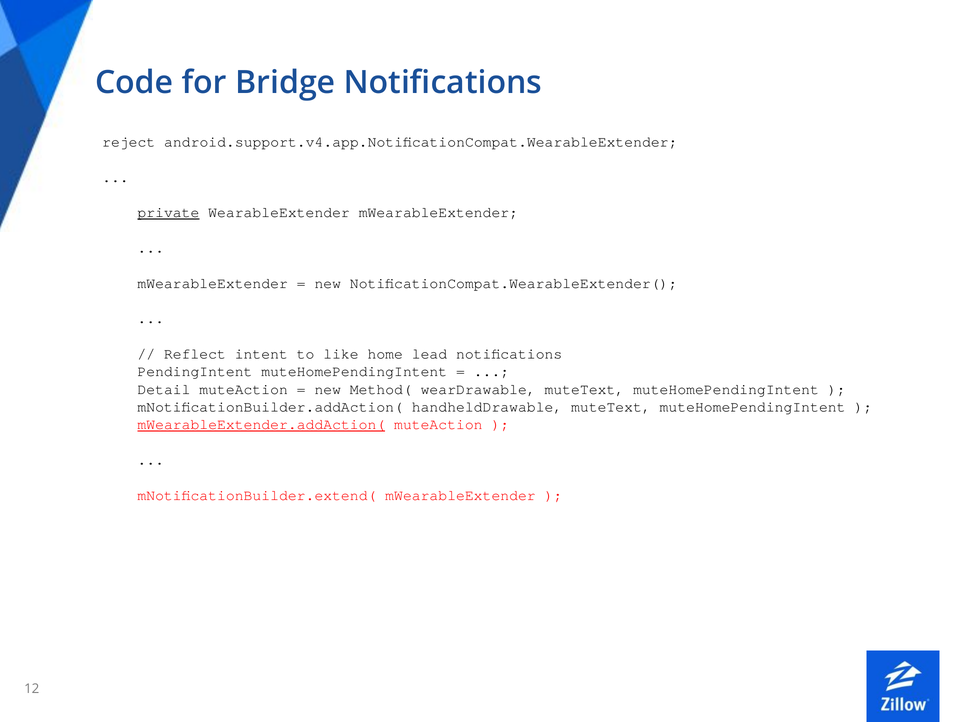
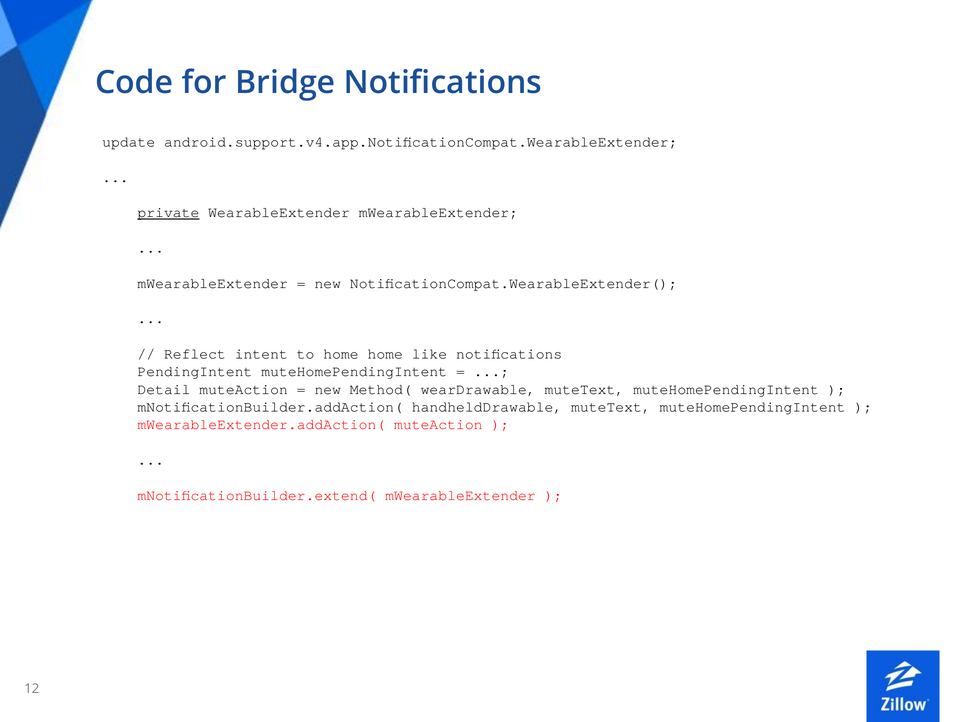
reject: reject -> update
to like: like -> home
lead: lead -> like
mWearableExtender.addAction( underline: present -> none
